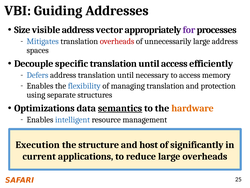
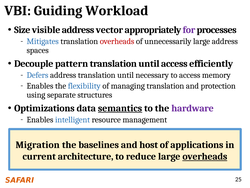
Addresses: Addresses -> Workload
specific: specific -> pattern
hardware colour: orange -> purple
Execution: Execution -> Migration
structure: structure -> baselines
significantly: significantly -> applications
applications: applications -> architecture
overheads at (205, 156) underline: none -> present
